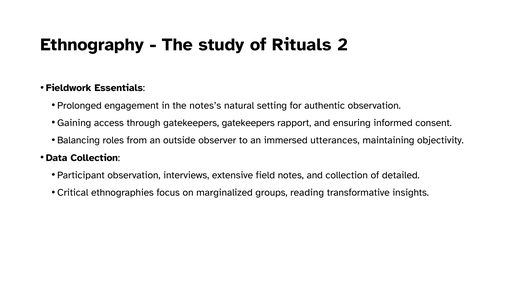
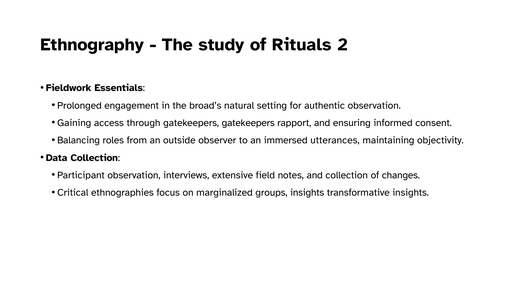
notes’s: notes’s -> broad’s
detailed: detailed -> changes
groups reading: reading -> insights
